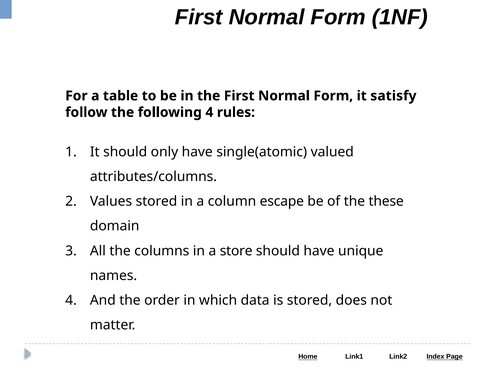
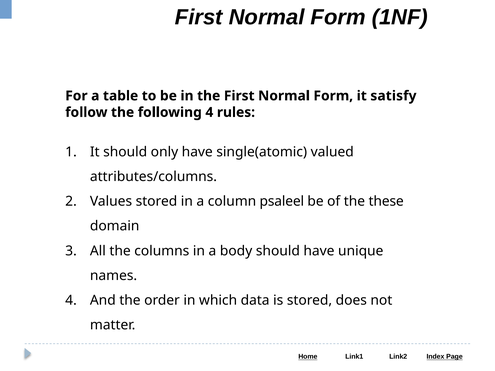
escape: escape -> psaleel
store: store -> body
